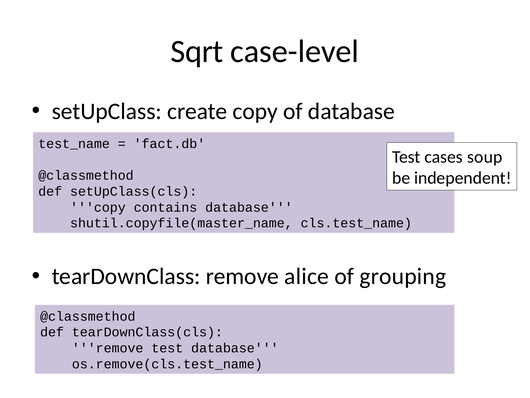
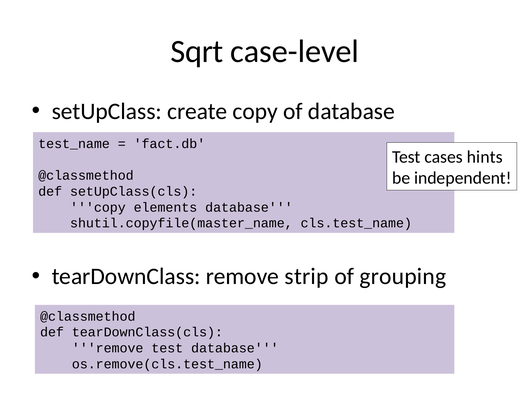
soup: soup -> hints
contains: contains -> elements
alice: alice -> strip
